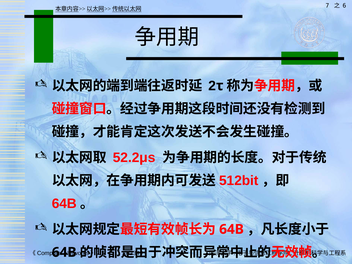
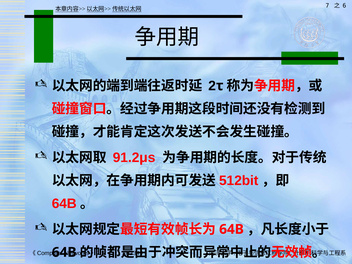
52.2μs: 52.2μs -> 91.2μs
